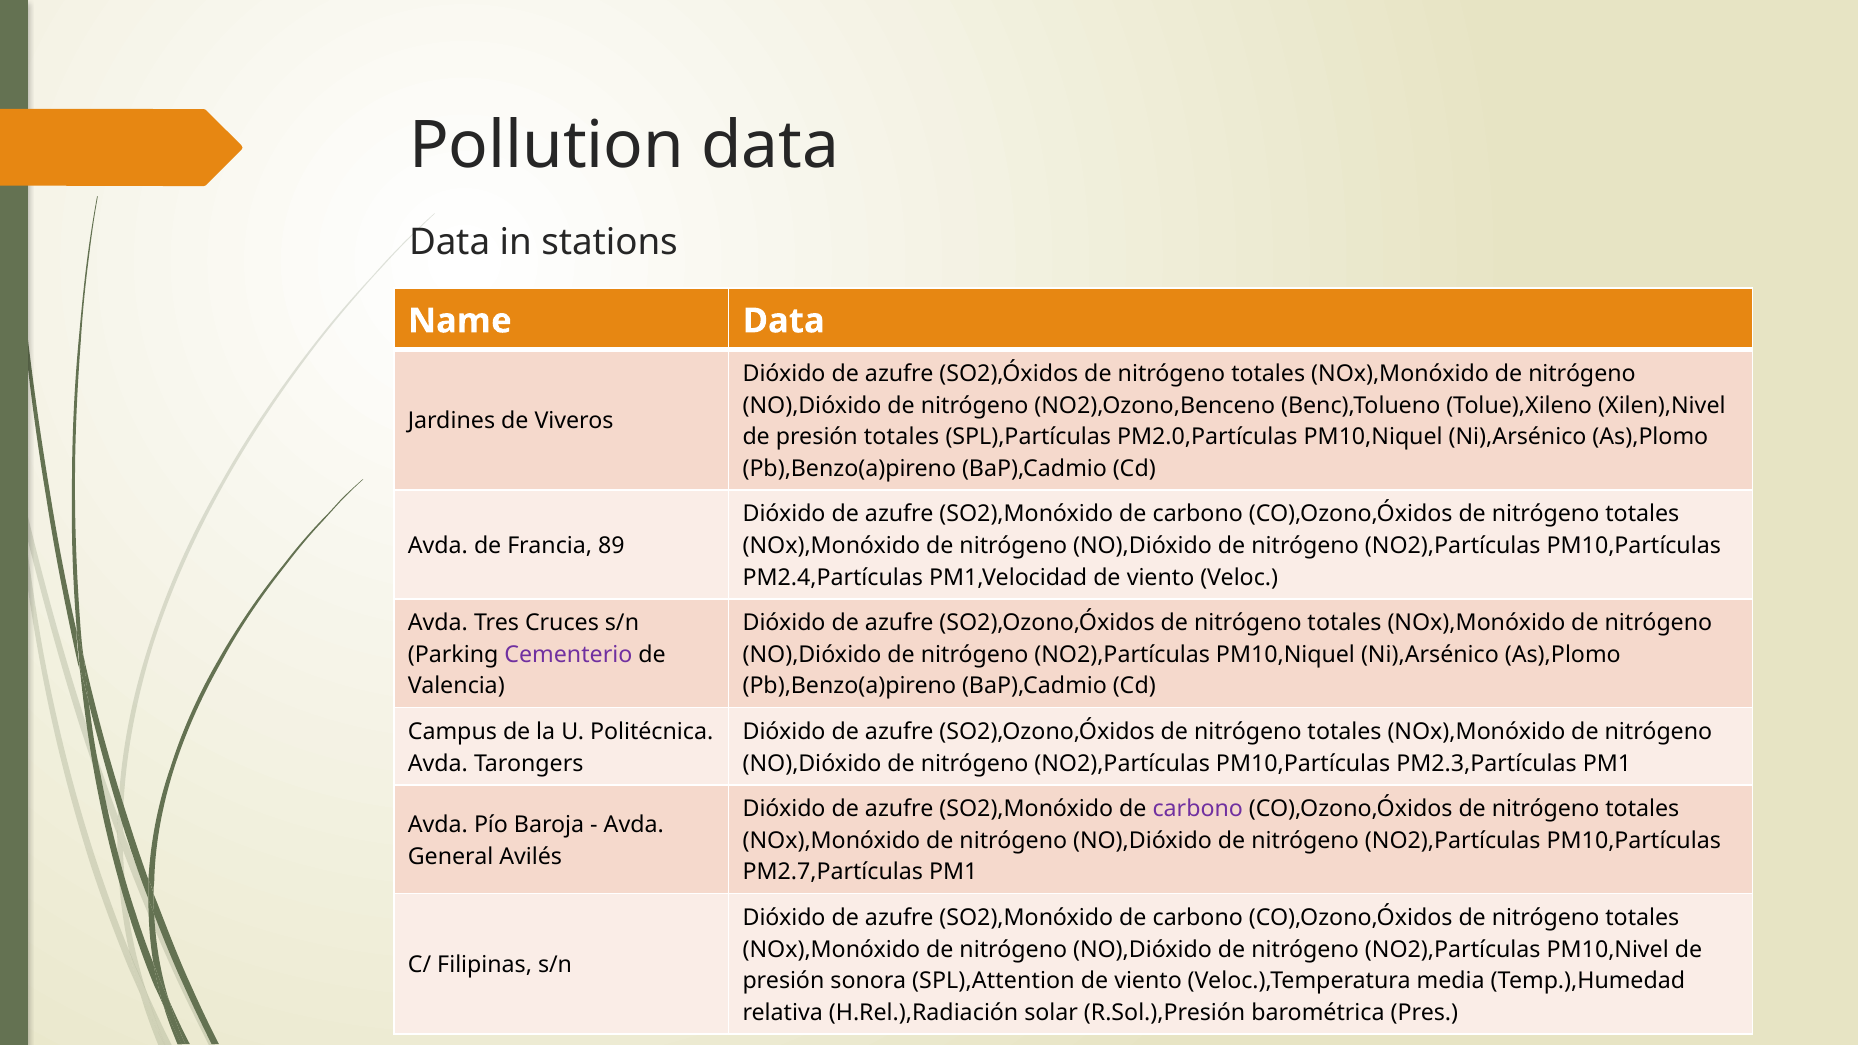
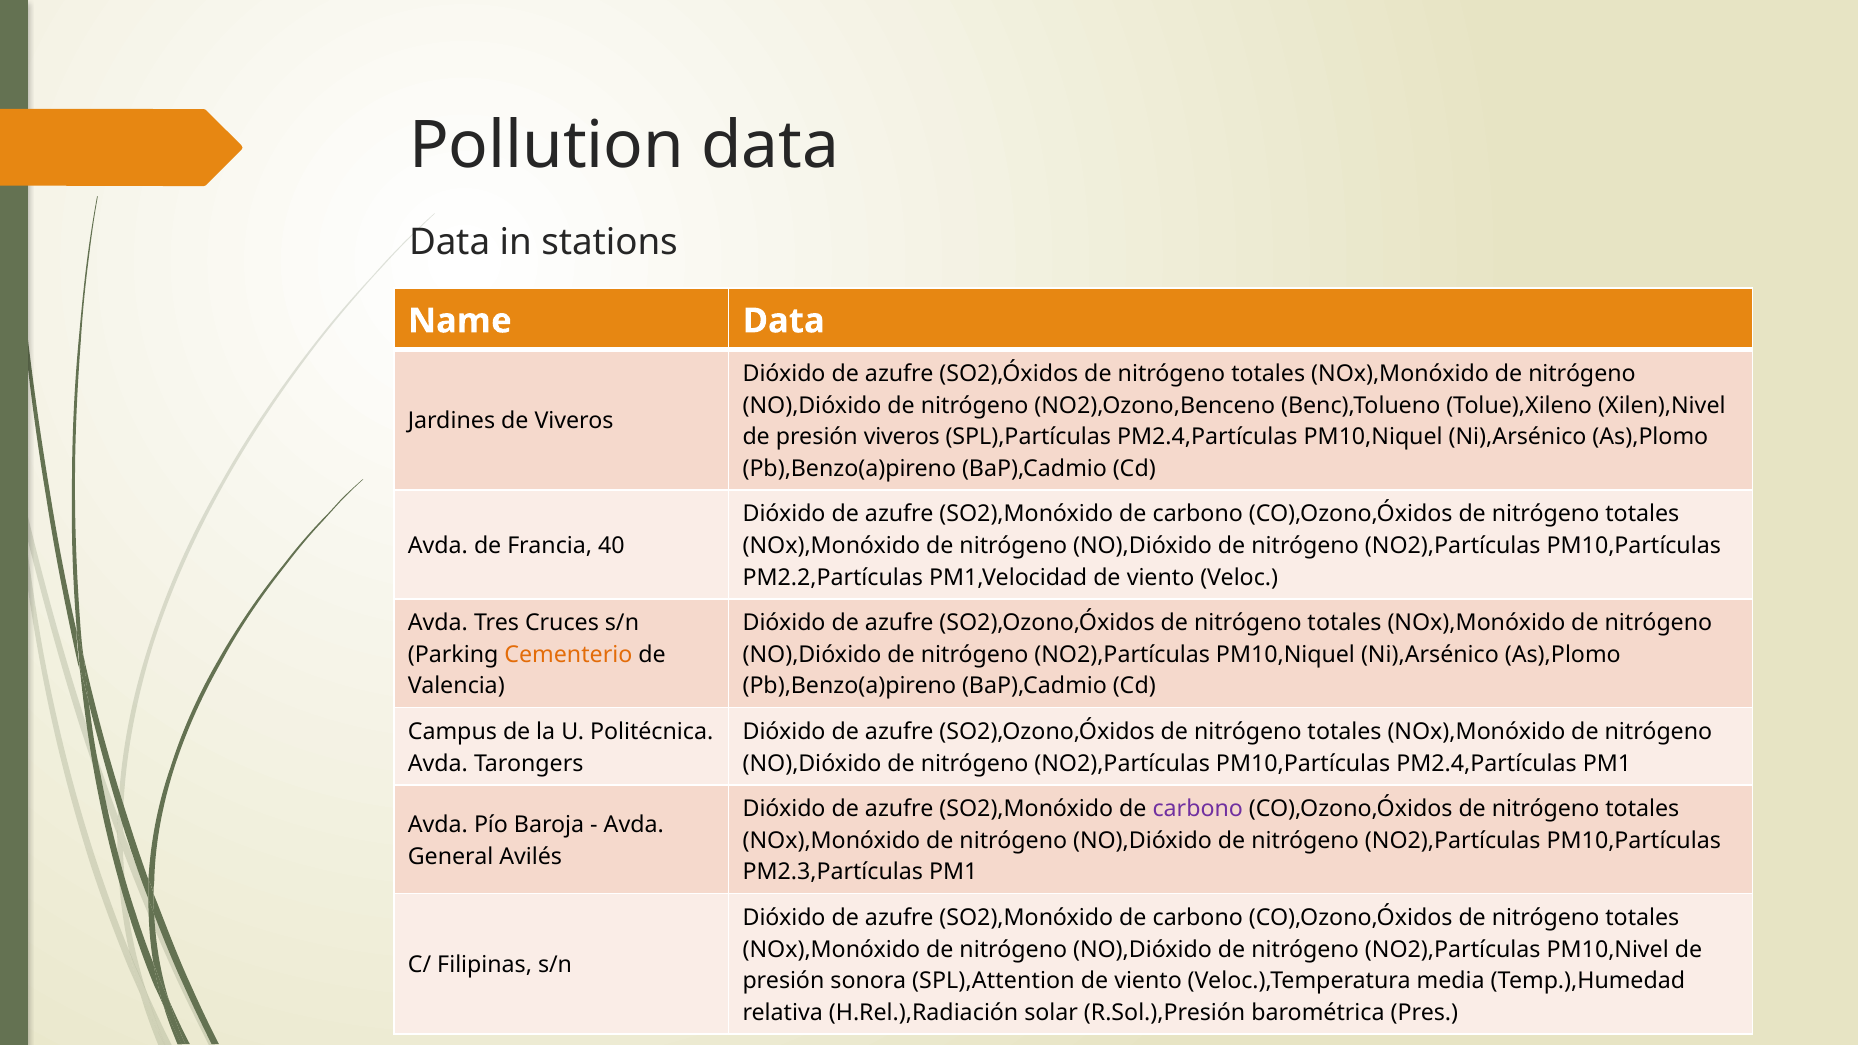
presión totales: totales -> viveros
SPL),Partículas PM2.0,Partículas: PM2.0,Partículas -> PM2.4,Partículas
89: 89 -> 40
PM2.4,Partículas: PM2.4,Partículas -> PM2.2,Partículas
Cementerio colour: purple -> orange
PM10,Partículas PM2.3,Partículas: PM2.3,Partículas -> PM2.4,Partículas
PM2.7,Partículas: PM2.7,Partículas -> PM2.3,Partículas
